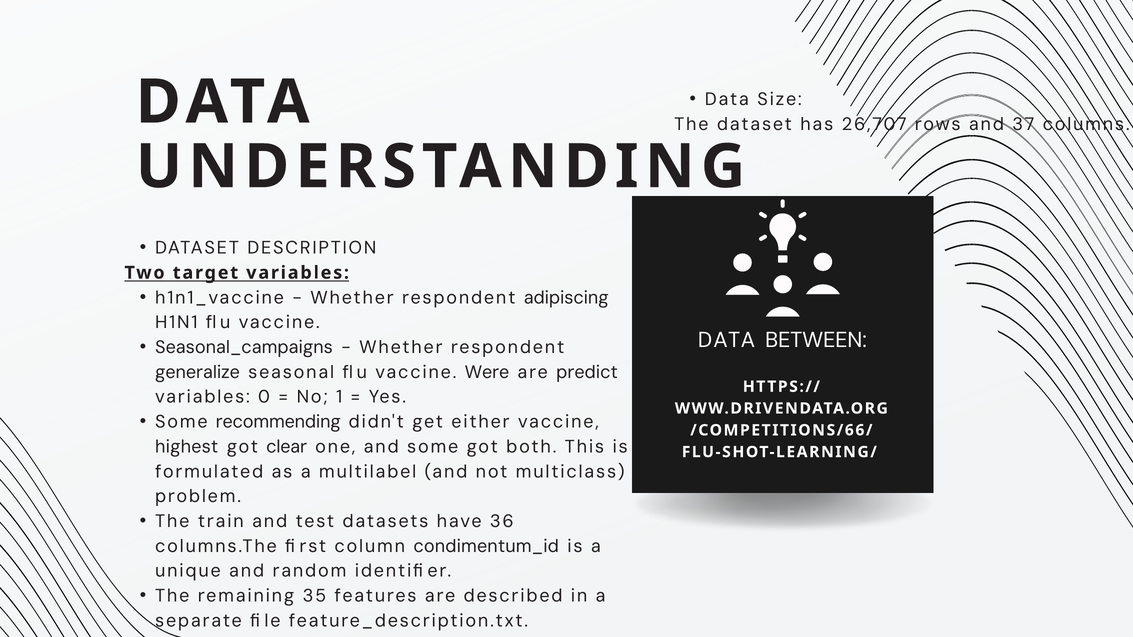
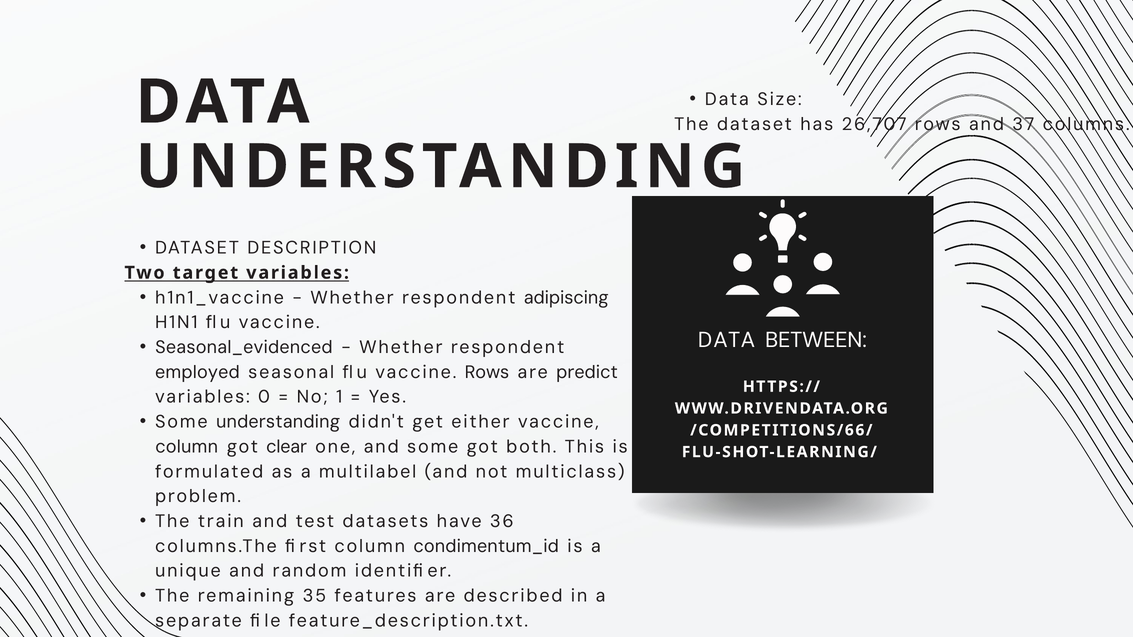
Seasonal_campaigns: Seasonal_campaigns -> Seasonal_evidenced
generalize: generalize -> employed
vaccine Were: Were -> Rows
Some recommending: recommending -> understanding
highest at (187, 447): highest -> column
